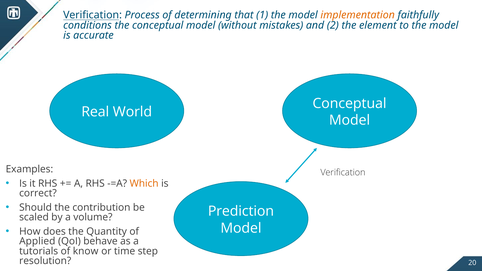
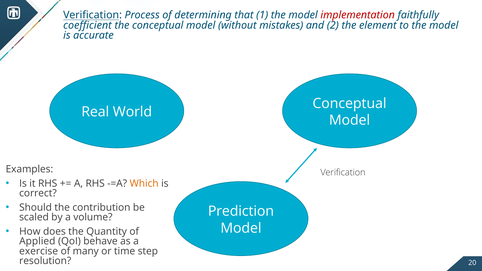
implementation colour: orange -> red
conditions: conditions -> coefficient
tutorials: tutorials -> exercise
know: know -> many
